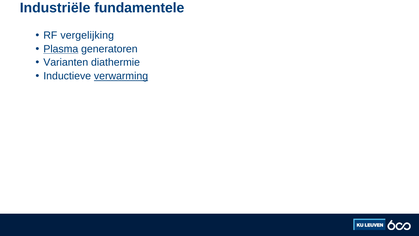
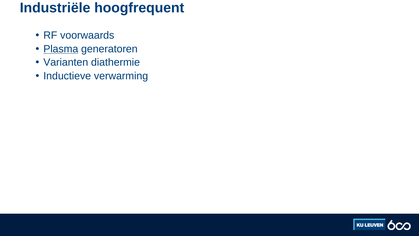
fundamentele: fundamentele -> hoogfrequent
vergelijking: vergelijking -> voorwaards
verwarming underline: present -> none
